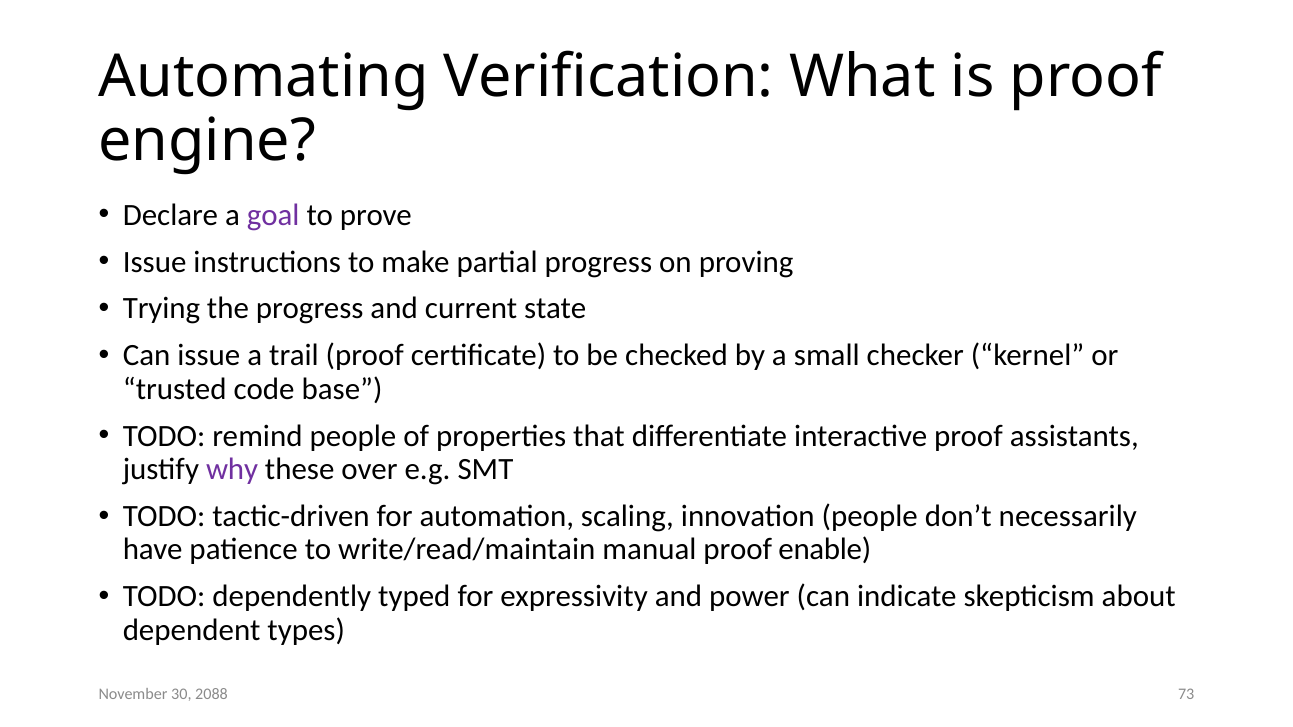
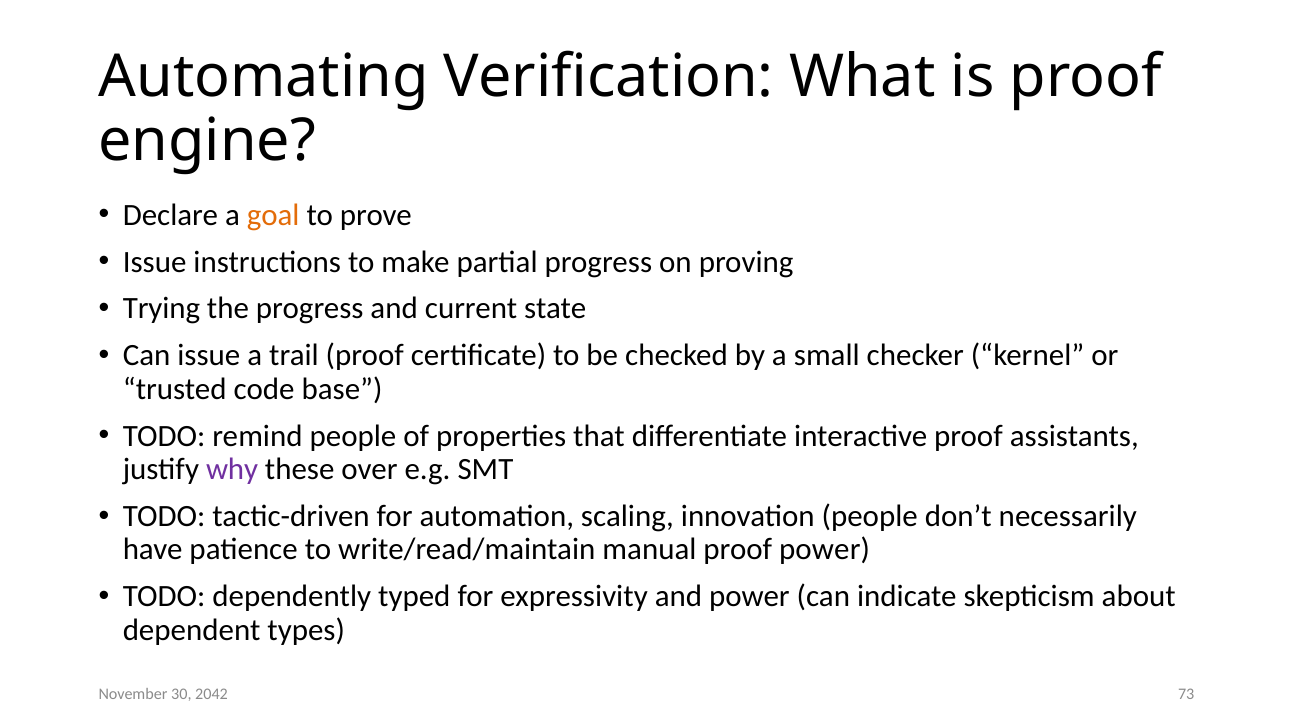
goal colour: purple -> orange
proof enable: enable -> power
2088: 2088 -> 2042
